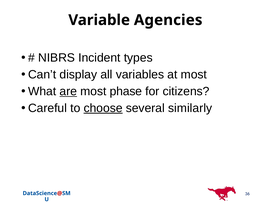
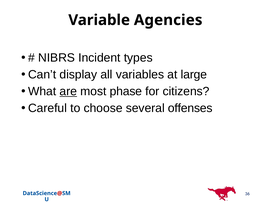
at most: most -> large
choose underline: present -> none
similarly: similarly -> offenses
